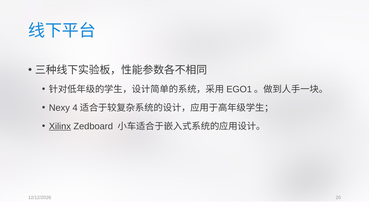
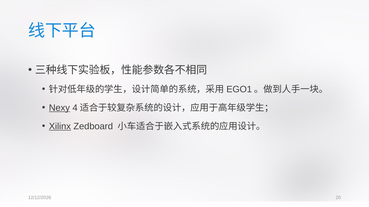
Nexy underline: none -> present
